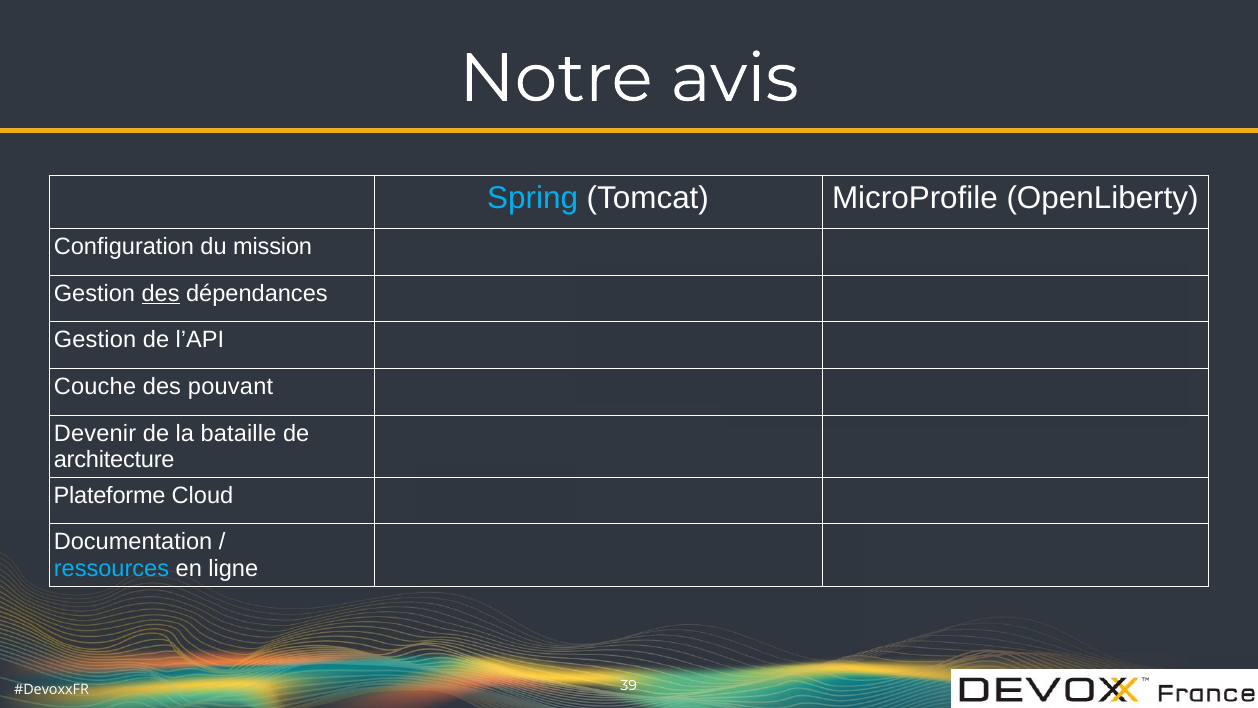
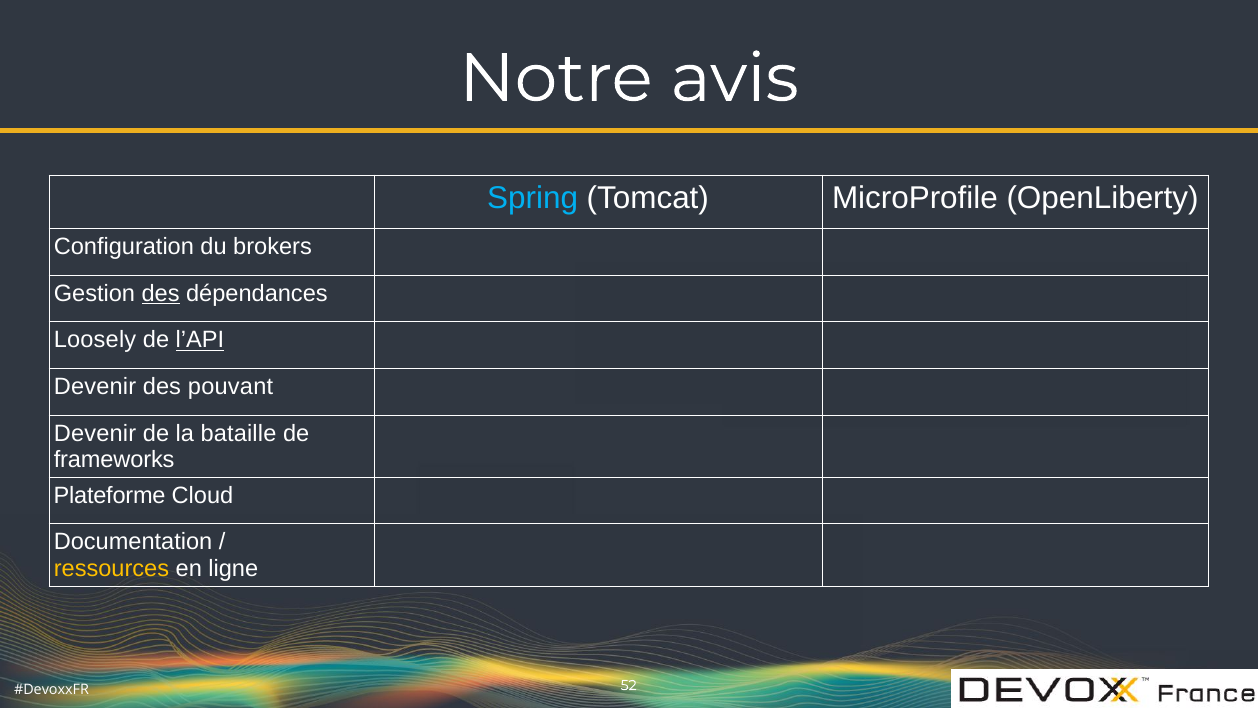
mission: mission -> brokers
Gestion at (95, 340): Gestion -> Loosely
l’API underline: none -> present
Couche at (95, 386): Couche -> Devenir
architecture: architecture -> frameworks
ressources colour: light blue -> yellow
39: 39 -> 52
